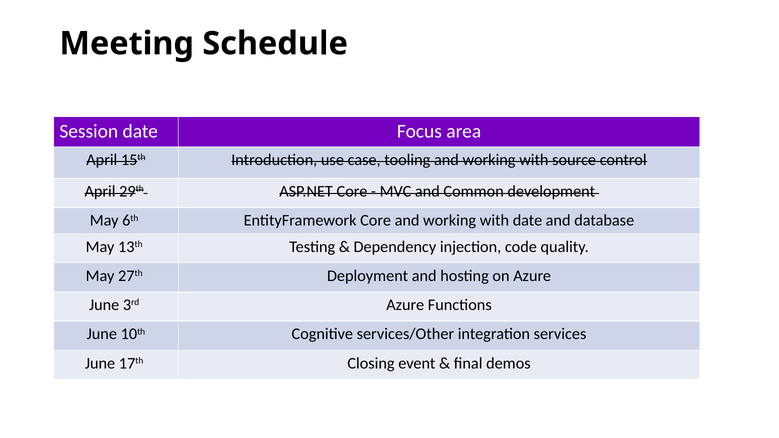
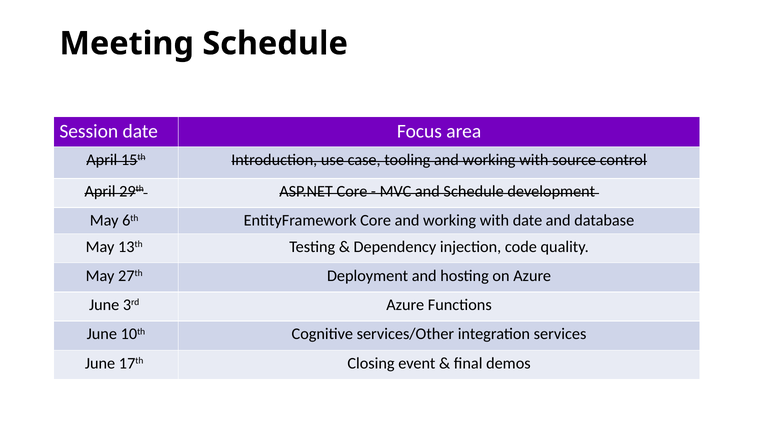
and Common: Common -> Schedule
